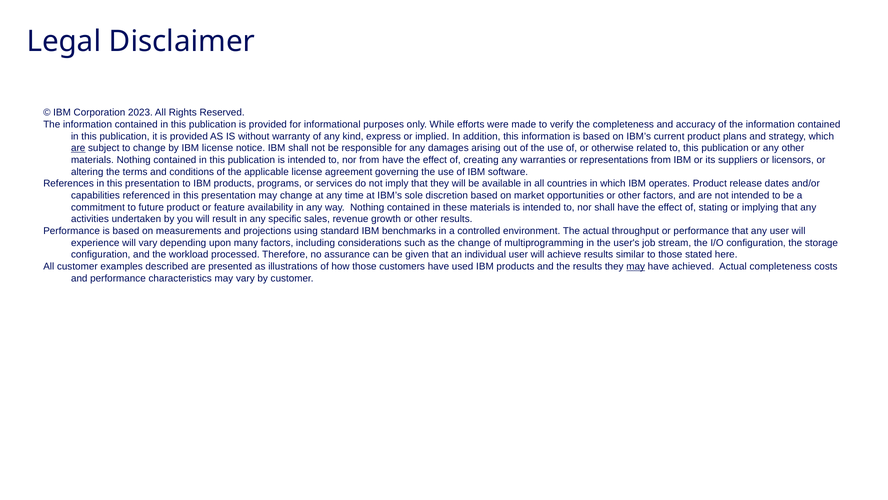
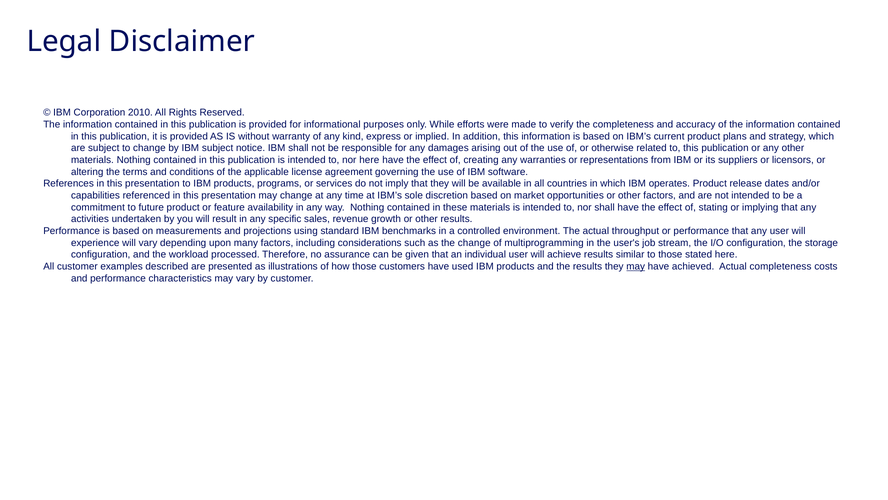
2023: 2023 -> 2010
are at (78, 148) underline: present -> none
IBM license: license -> subject
nor from: from -> here
